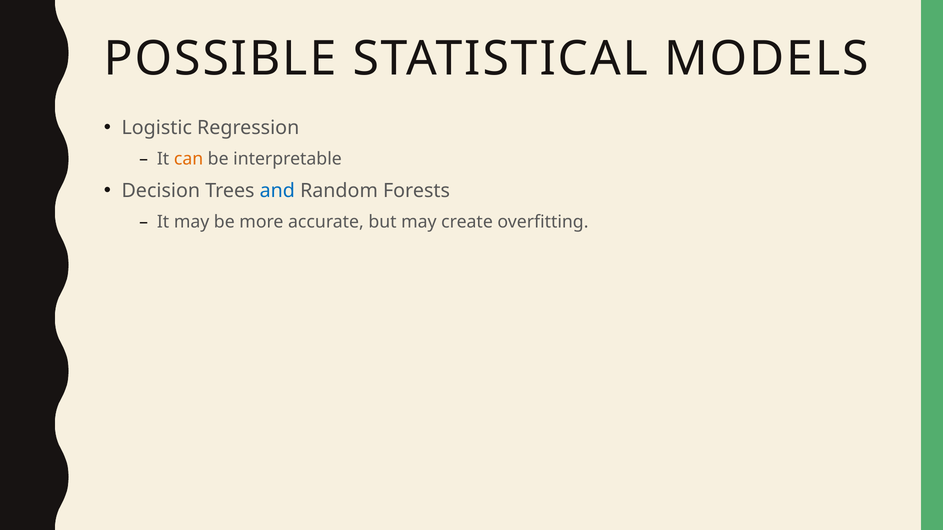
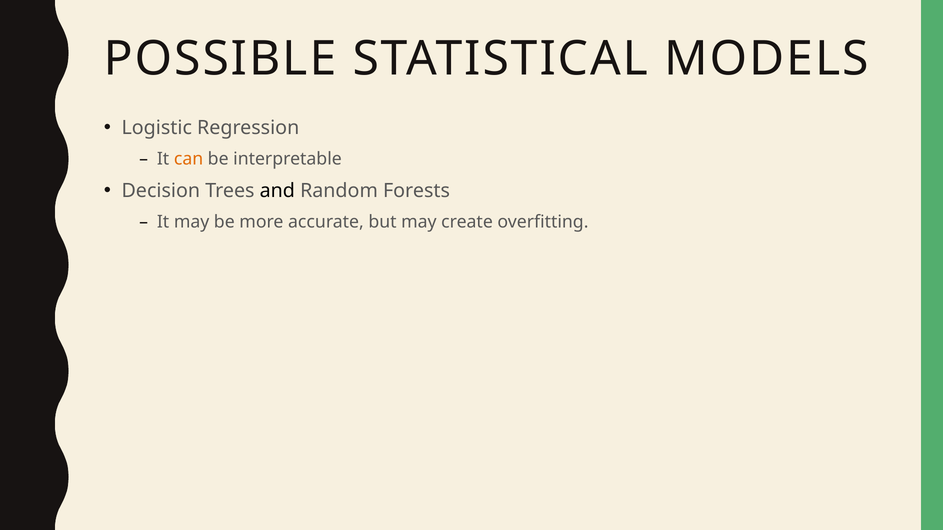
and colour: blue -> black
